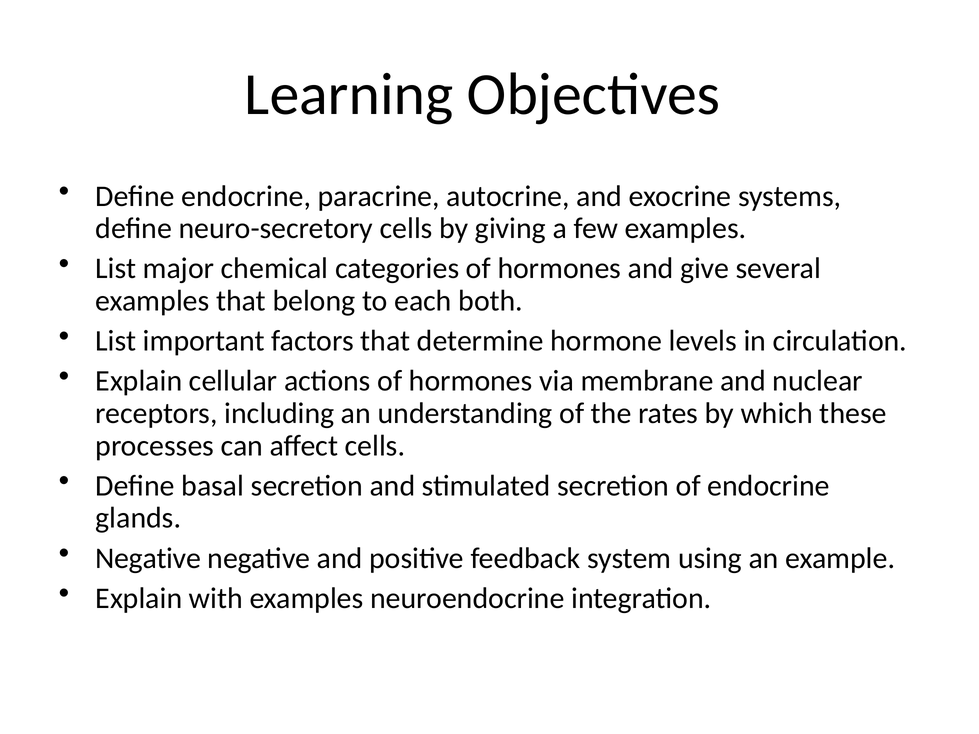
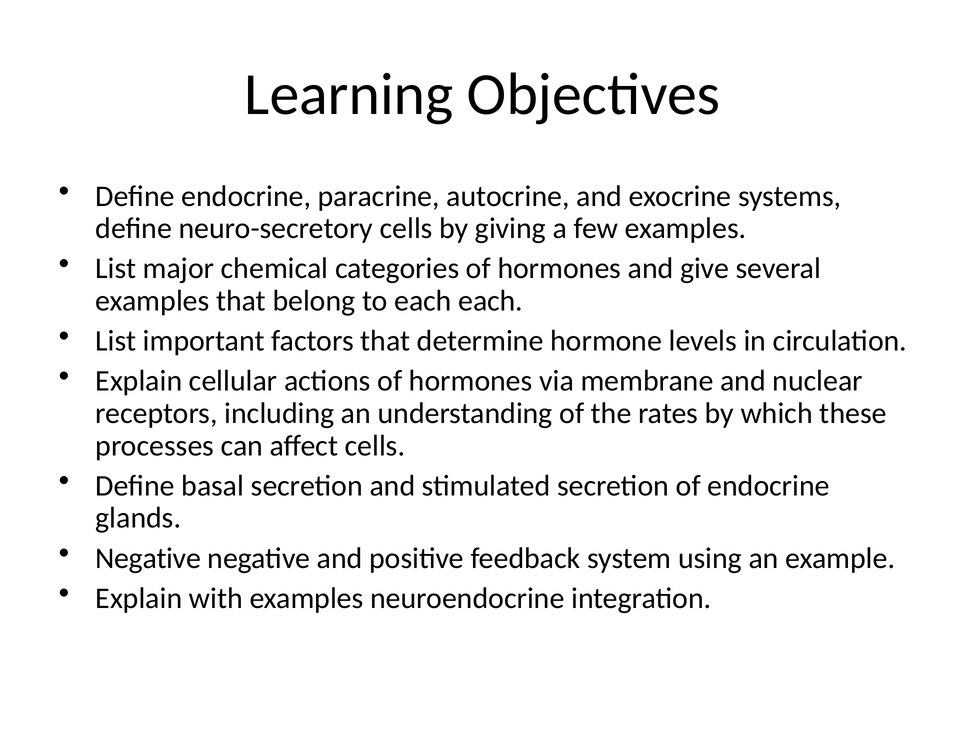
each both: both -> each
